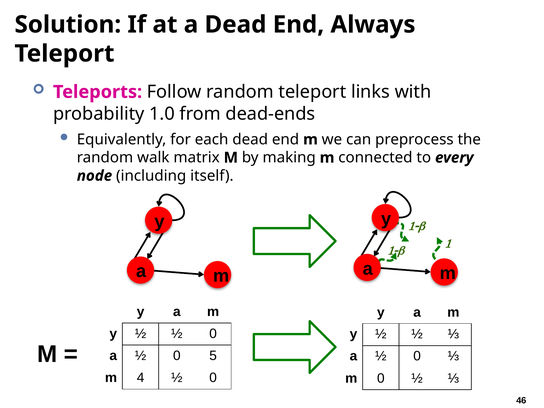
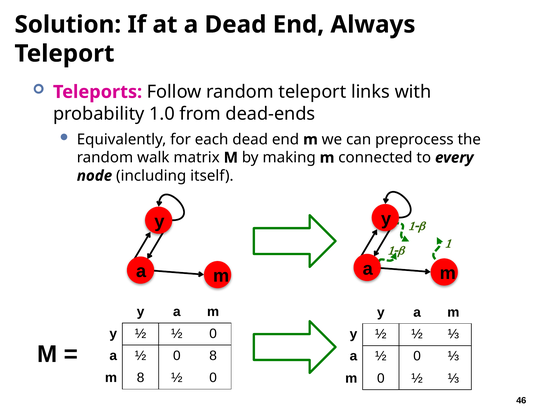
0 5: 5 -> 8
m 4: 4 -> 8
